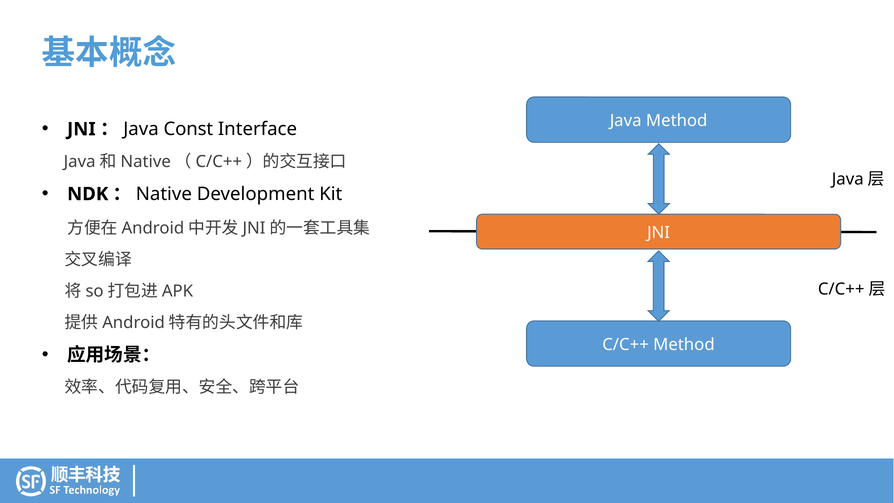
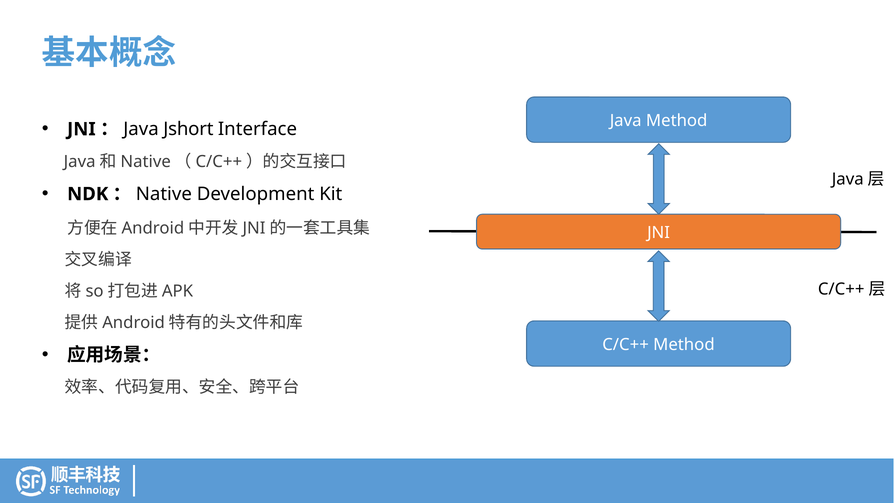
Const: Const -> Jshort
